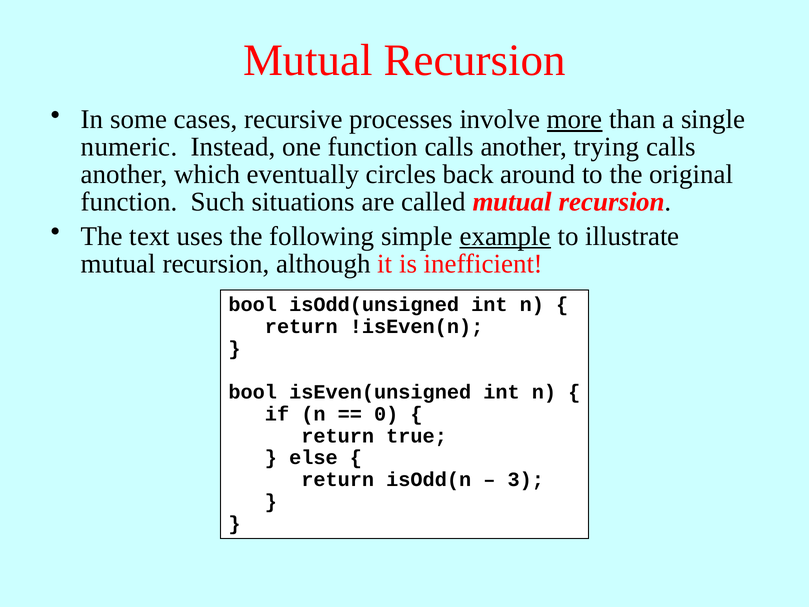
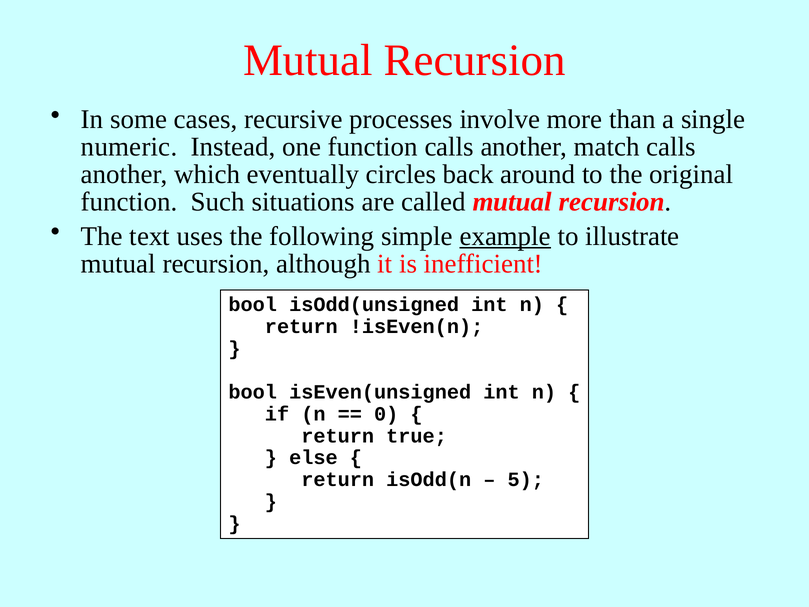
more underline: present -> none
trying: trying -> match
3: 3 -> 5
